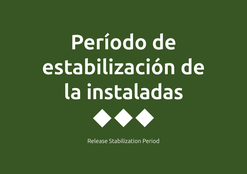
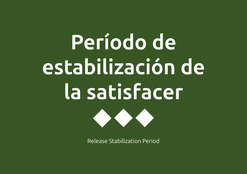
instaladas: instaladas -> satisfacer
